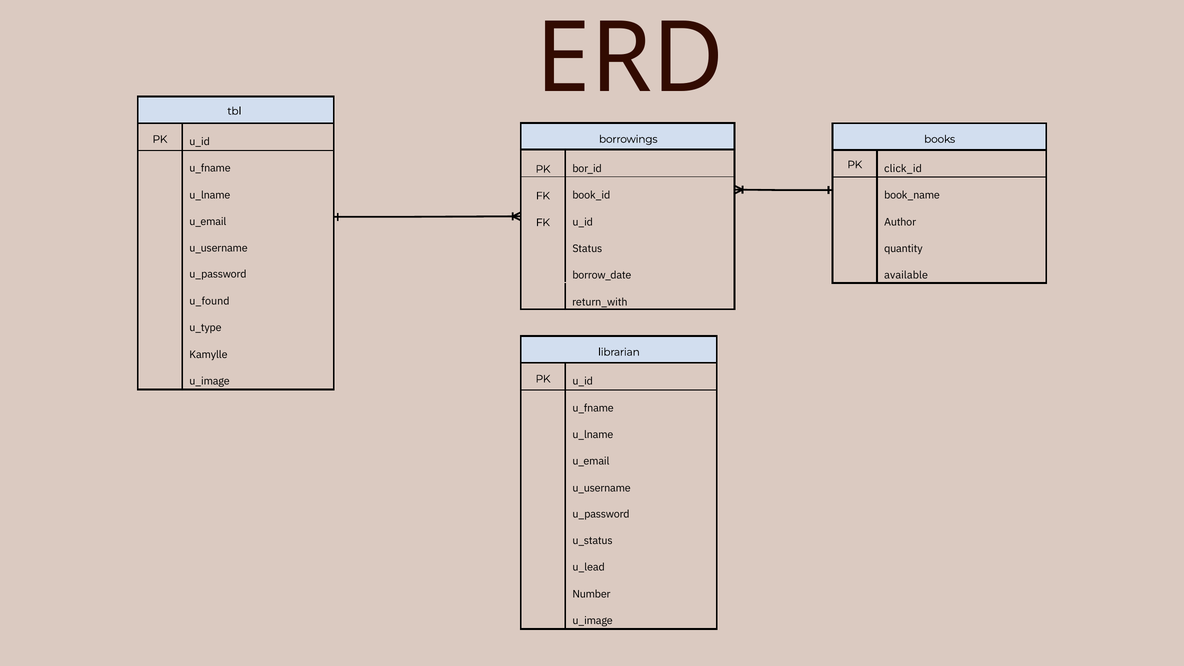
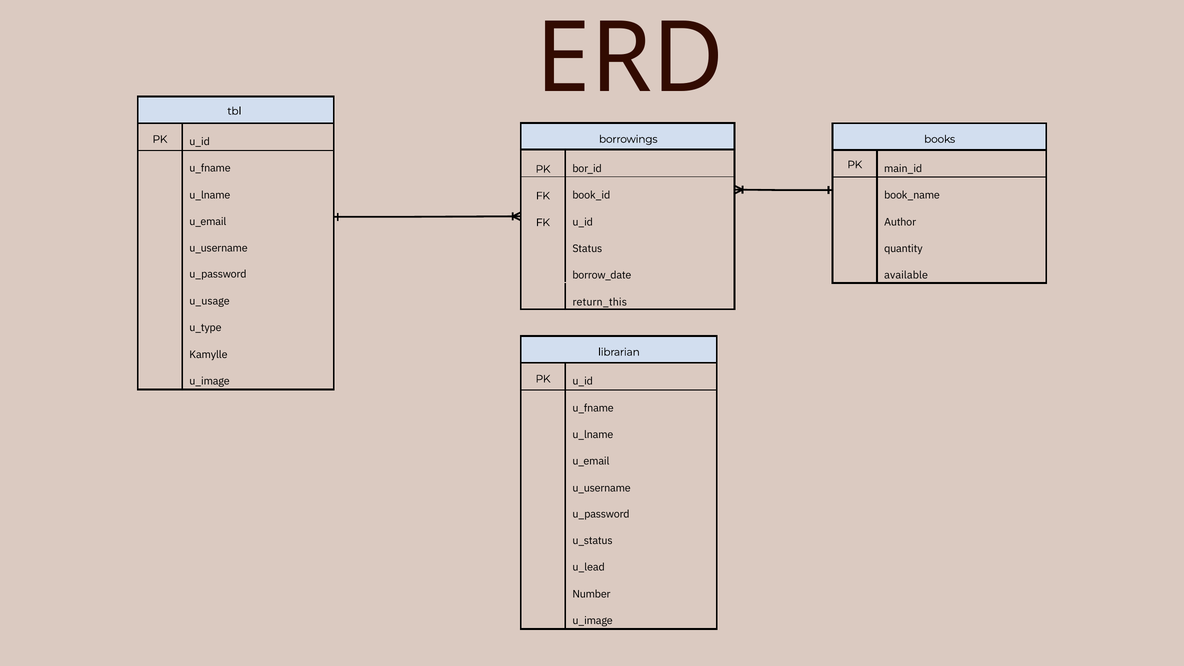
click_id: click_id -> main_id
u_found: u_found -> u_usage
return_with: return_with -> return_this
